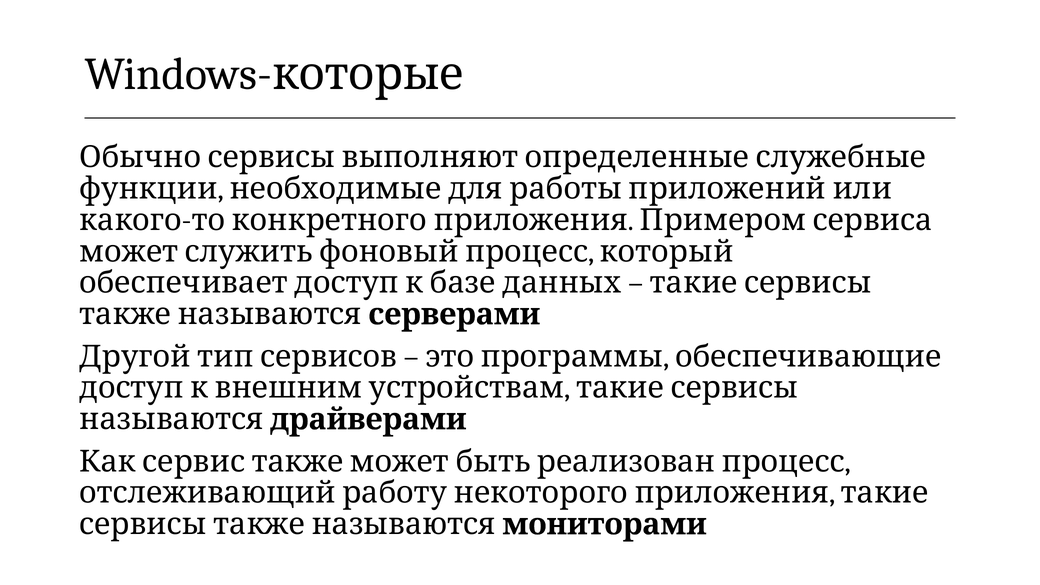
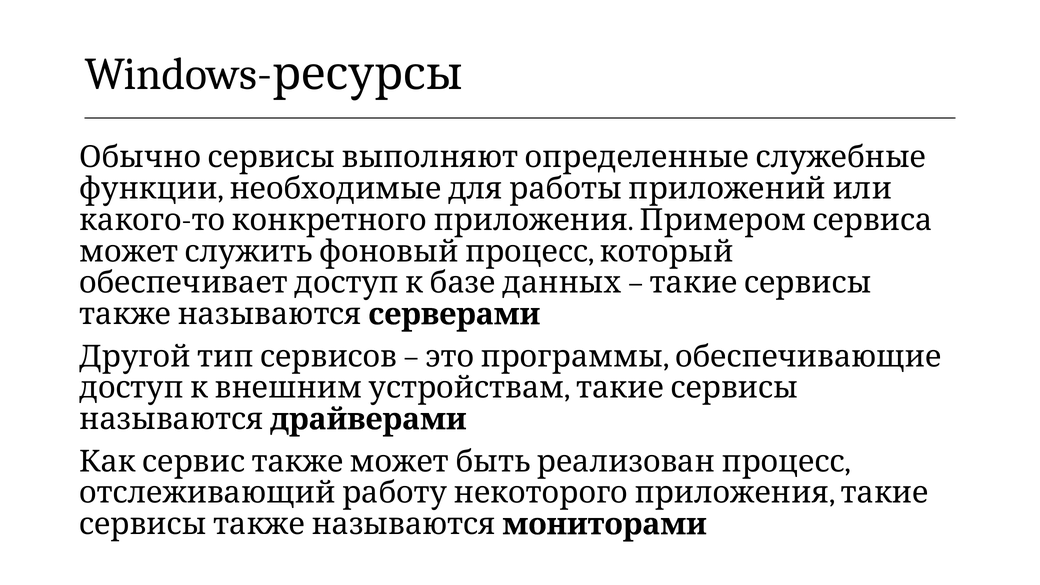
которые: которые -> ресурсы
